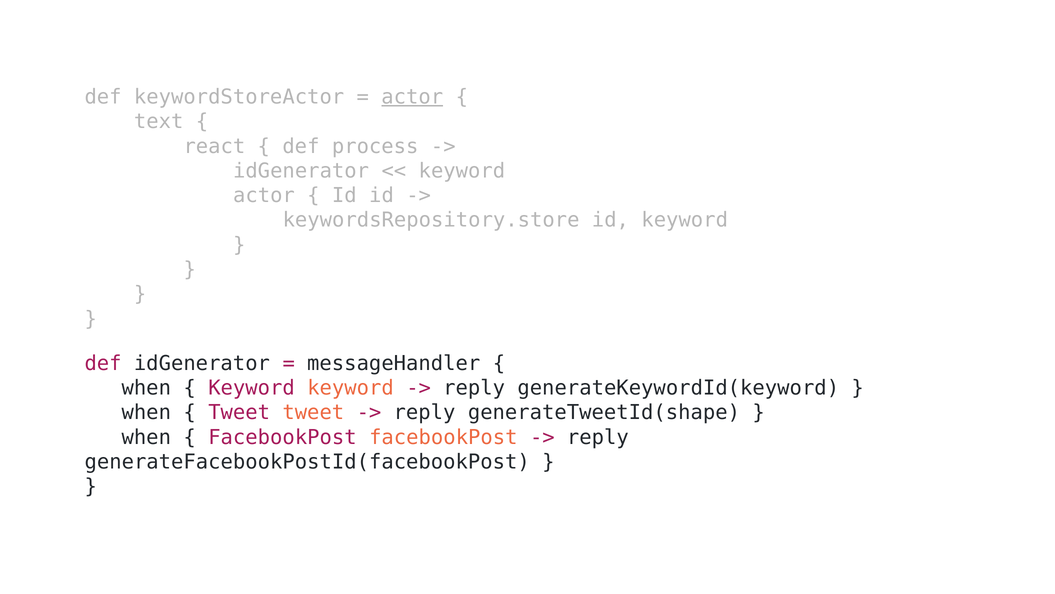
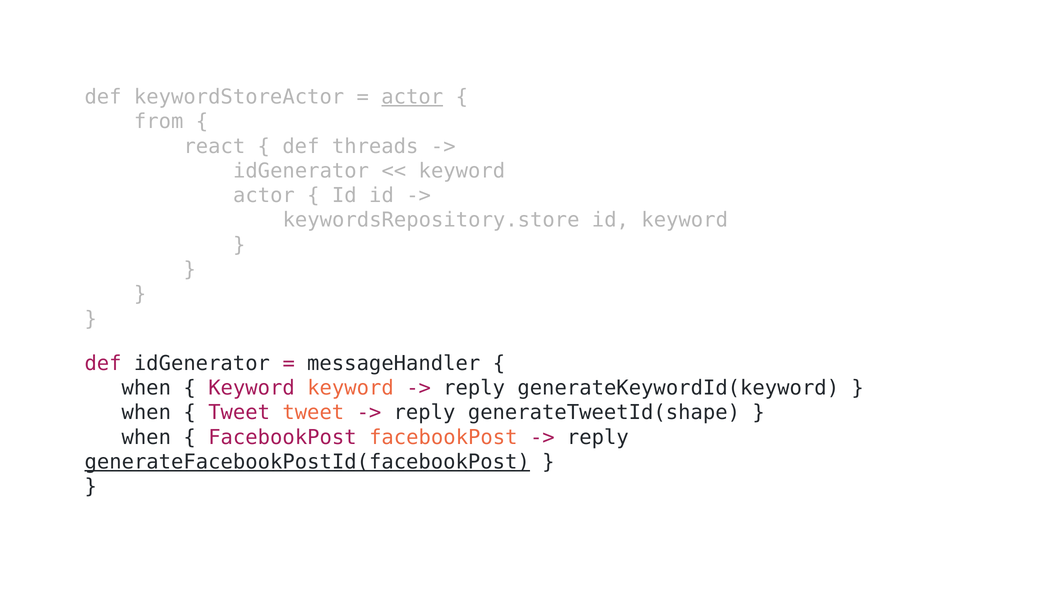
text: text -> from
process: process -> threads
generateFacebookPostId(facebookPost underline: none -> present
